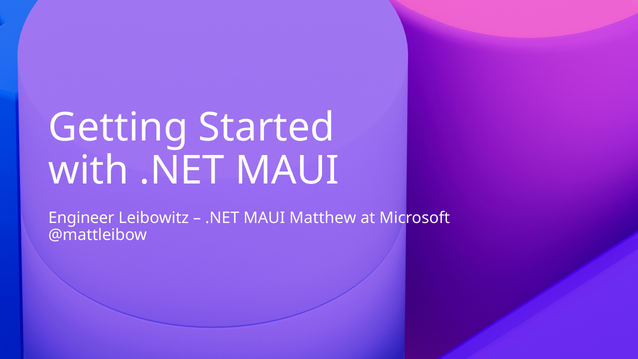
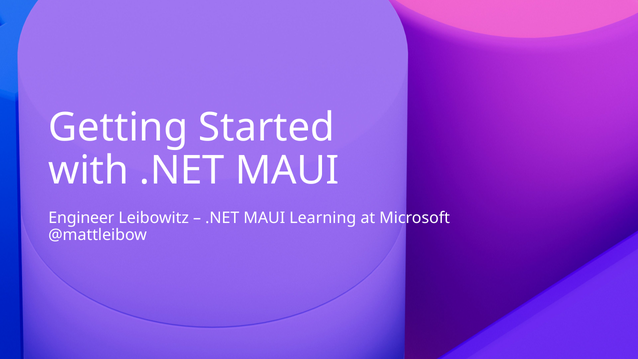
Matthew: Matthew -> Learning
